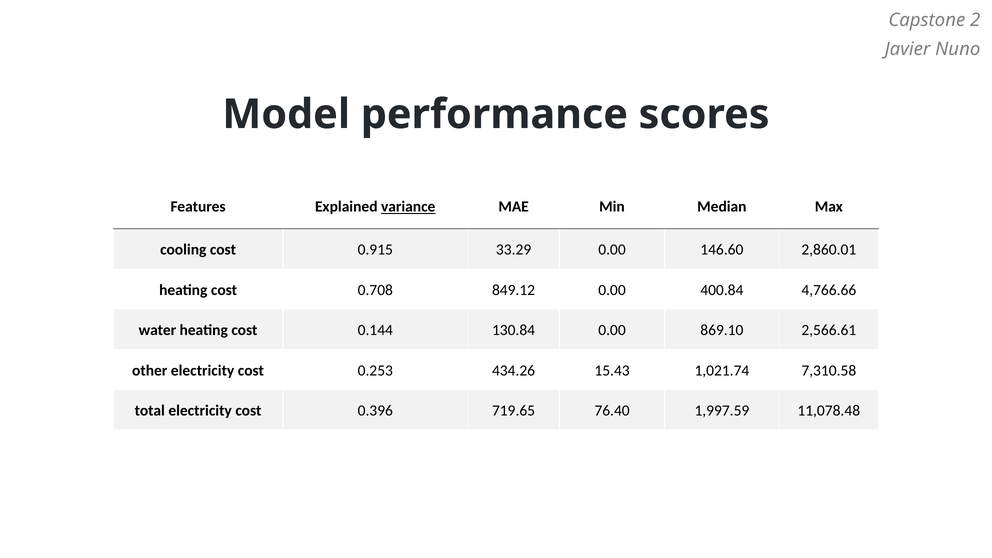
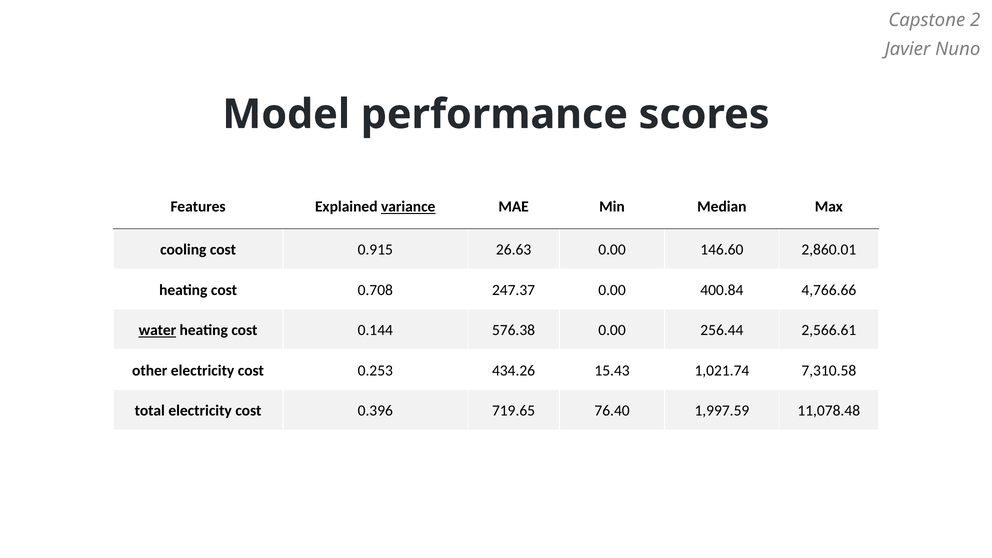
33.29: 33.29 -> 26.63
849.12: 849.12 -> 247.37
water underline: none -> present
130.84: 130.84 -> 576.38
869.10: 869.10 -> 256.44
